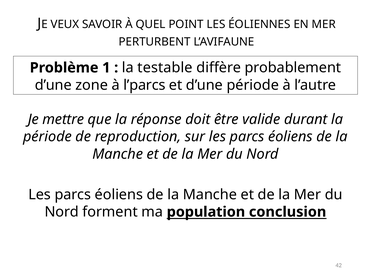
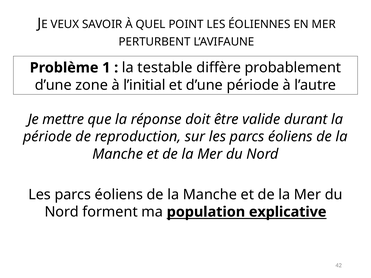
l’parcs: l’parcs -> l’initial
conclusion: conclusion -> explicative
